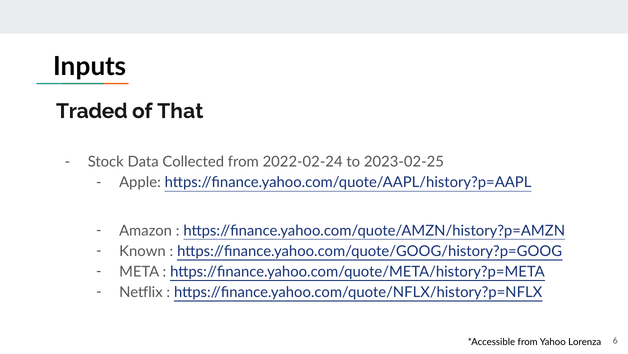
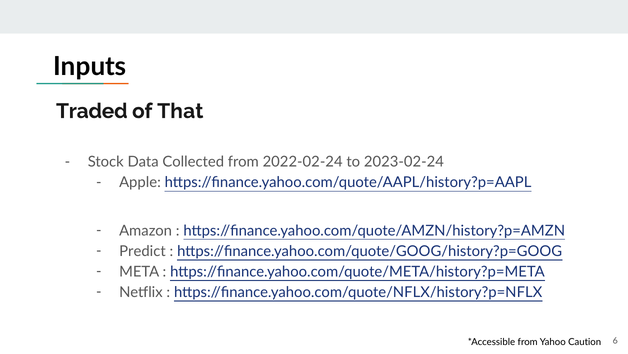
2023-02-25: 2023-02-25 -> 2023-02-24
Known: Known -> Predict
Lorenza: Lorenza -> Caution
